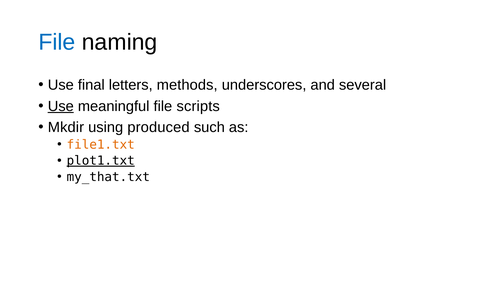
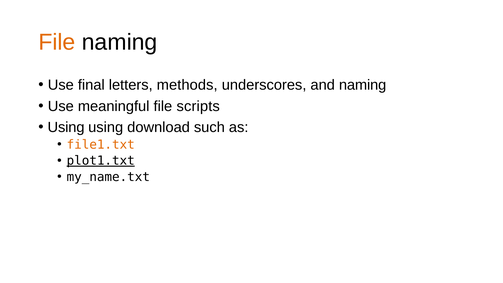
File at (57, 42) colour: blue -> orange
and several: several -> naming
Use at (61, 106) underline: present -> none
Mkdir at (66, 127): Mkdir -> Using
produced: produced -> download
my_that.txt: my_that.txt -> my_name.txt
